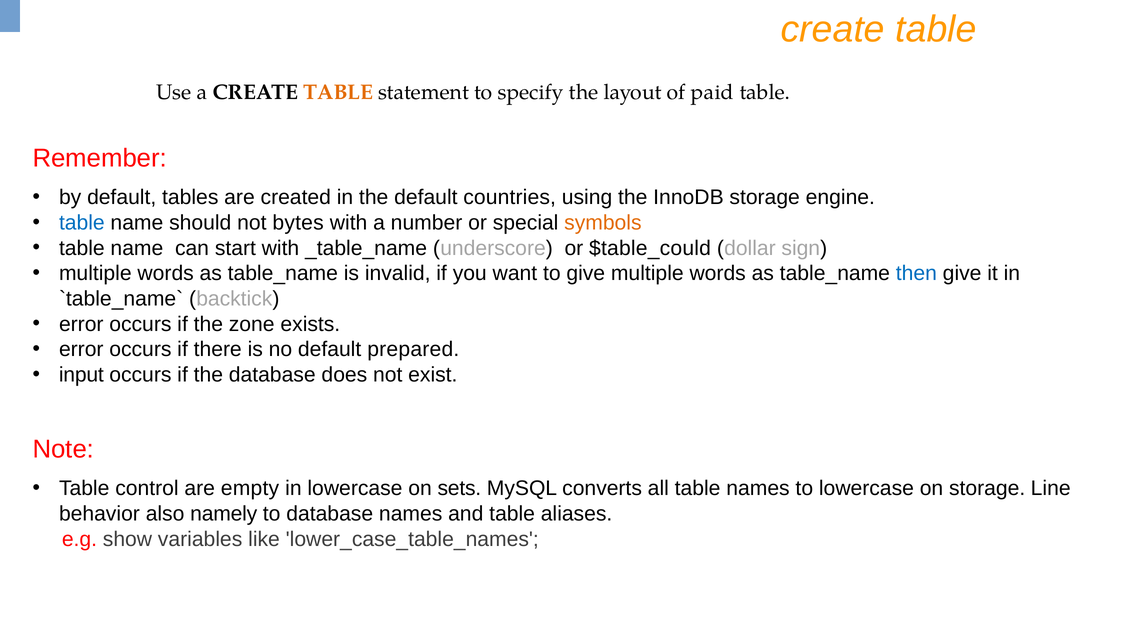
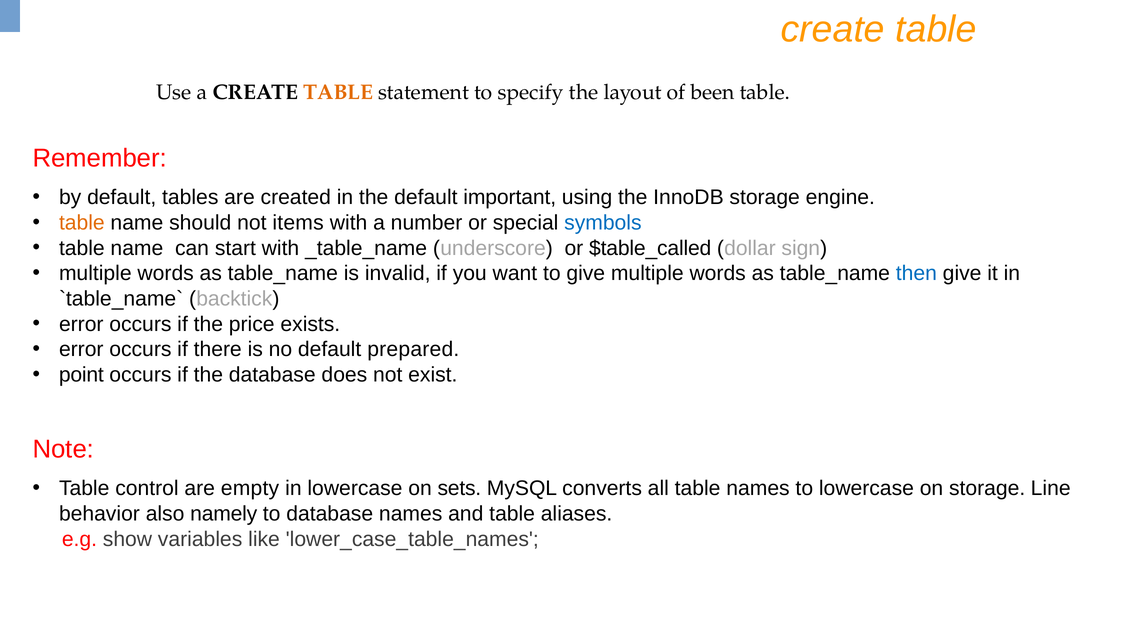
paid: paid -> been
countries: countries -> important
table at (82, 223) colour: blue -> orange
bytes: bytes -> items
symbols colour: orange -> blue
$table_could: $table_could -> $table_called
zone: zone -> price
input: input -> point
